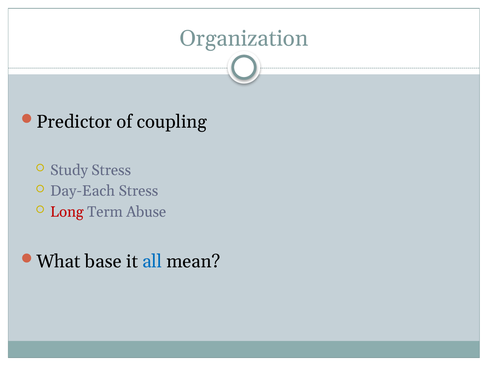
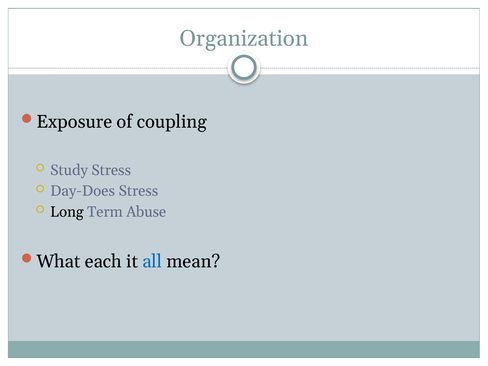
Predictor: Predictor -> Exposure
Day-Each: Day-Each -> Day-Does
Long colour: red -> black
base: base -> each
